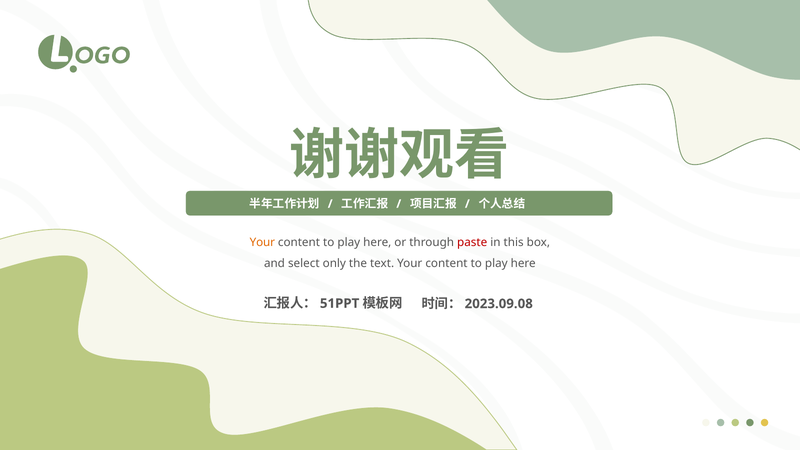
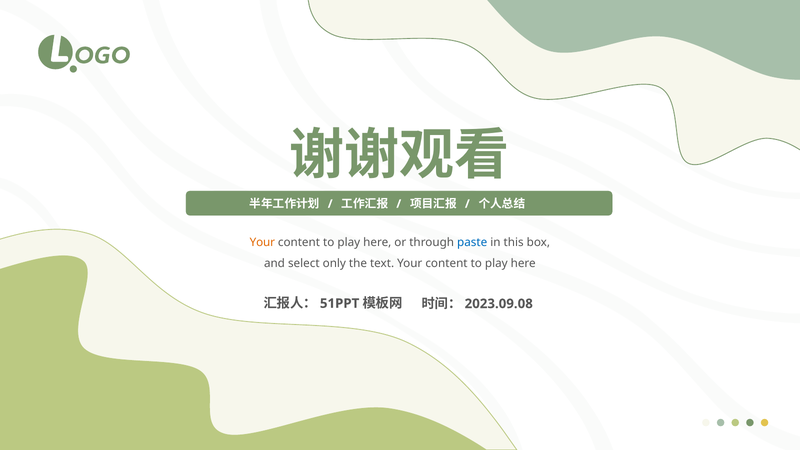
paste colour: red -> blue
